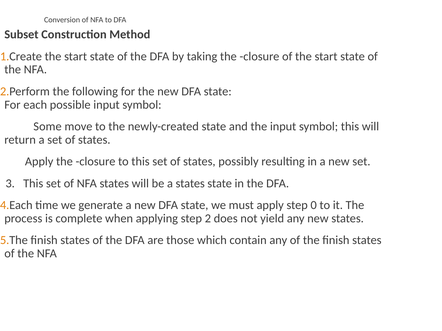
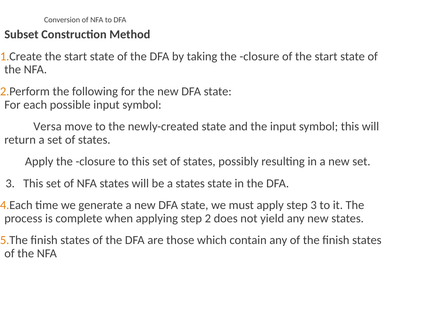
Some: Some -> Versa
step 0: 0 -> 3
